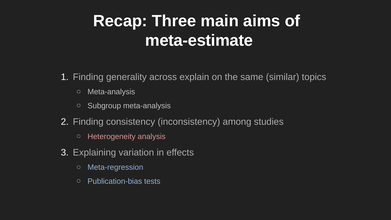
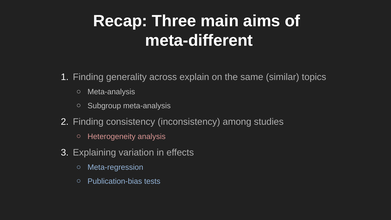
meta-estimate: meta-estimate -> meta-different
